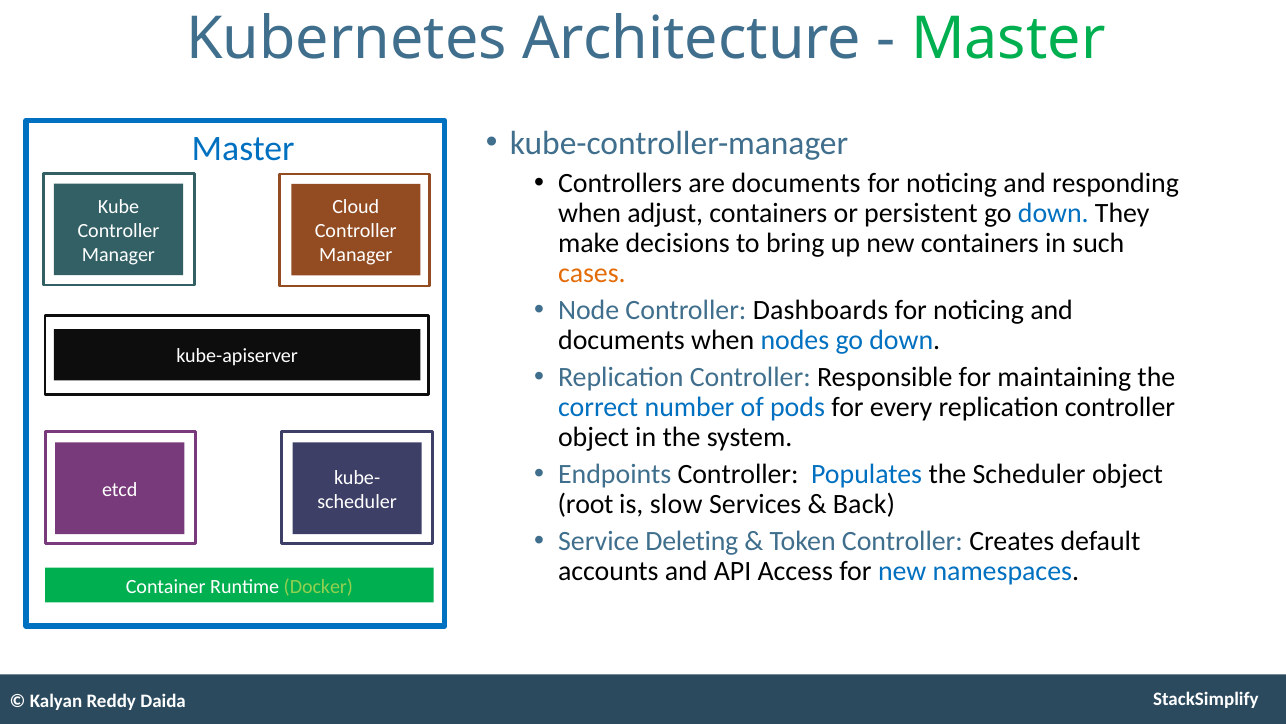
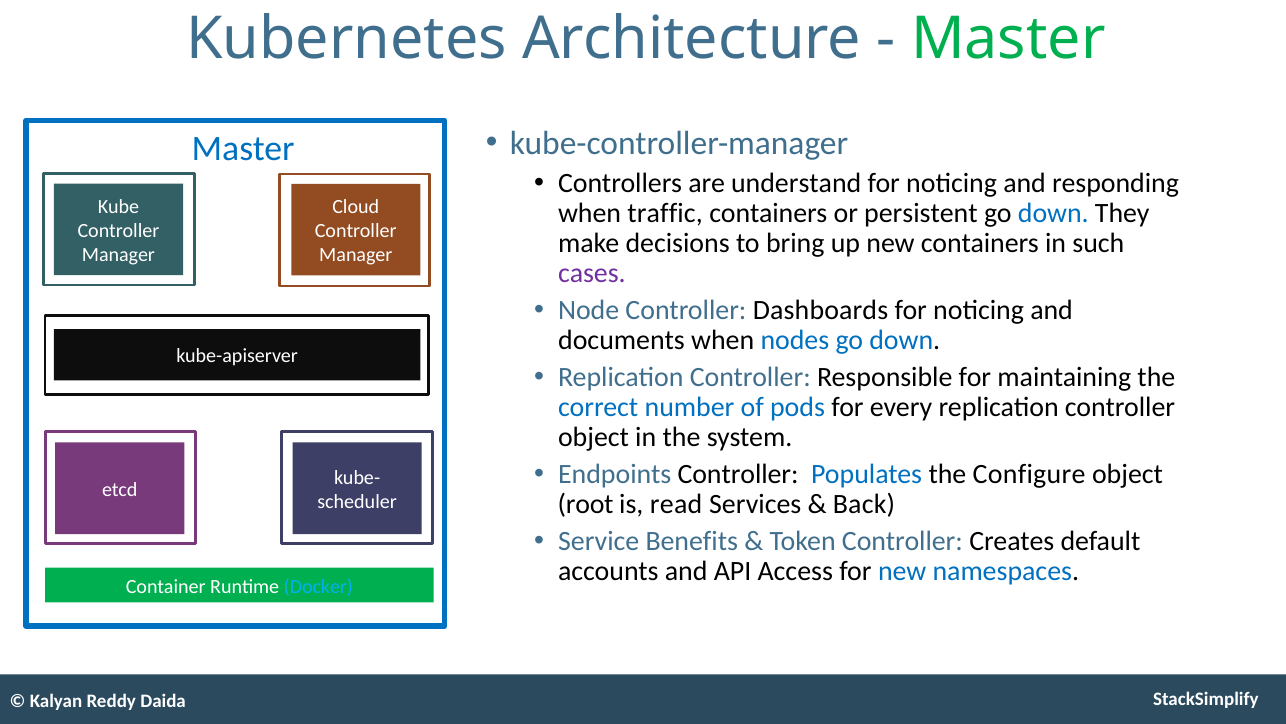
are documents: documents -> understand
adjust: adjust -> traffic
cases colour: orange -> purple
the Scheduler: Scheduler -> Configure
slow: slow -> read
Deleting: Deleting -> Benefits
Docker colour: light green -> light blue
